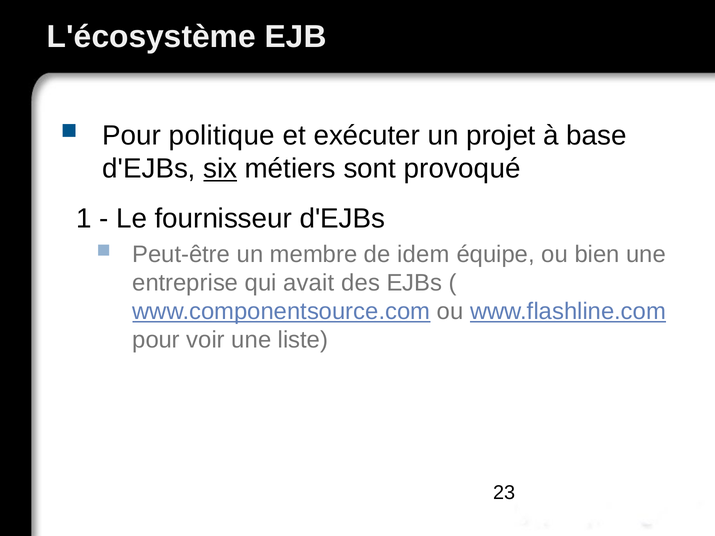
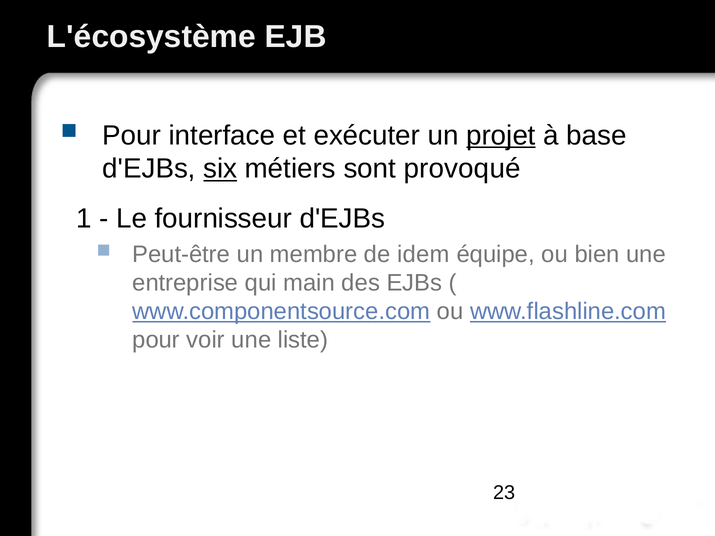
politique: politique -> interface
projet underline: none -> present
avait: avait -> main
